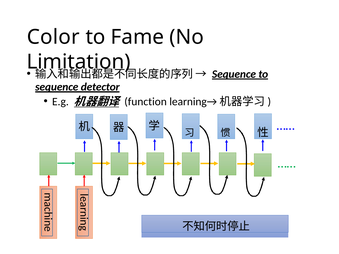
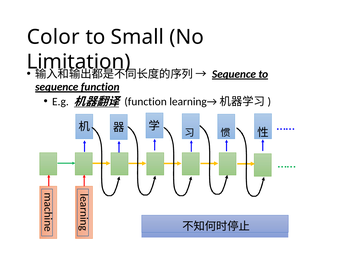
Fame: Fame -> Small
sequence detector: detector -> function
